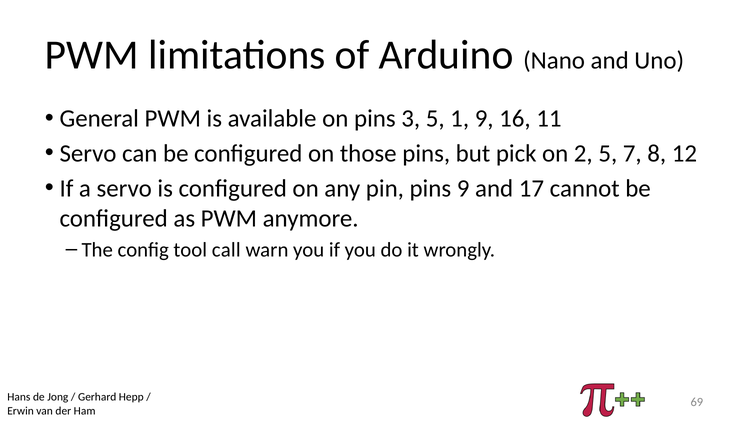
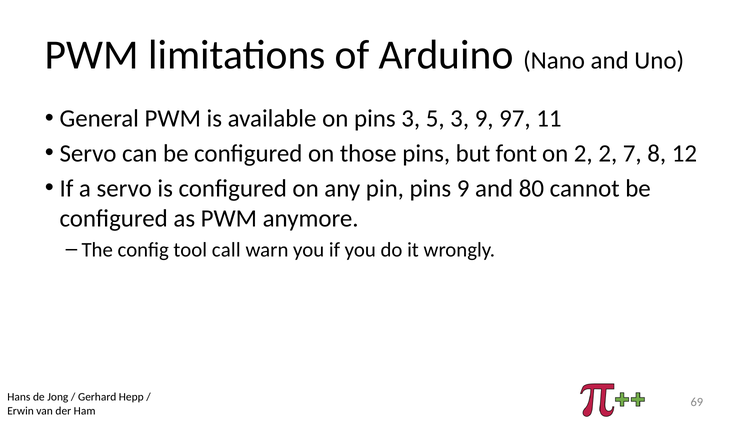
5 1: 1 -> 3
16: 16 -> 97
pick: pick -> font
2 5: 5 -> 2
17: 17 -> 80
